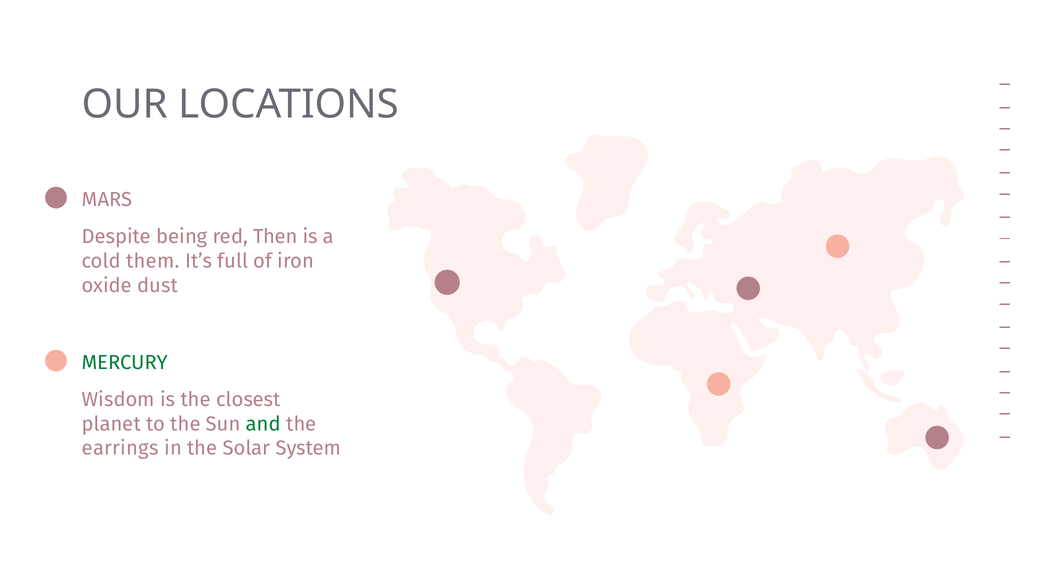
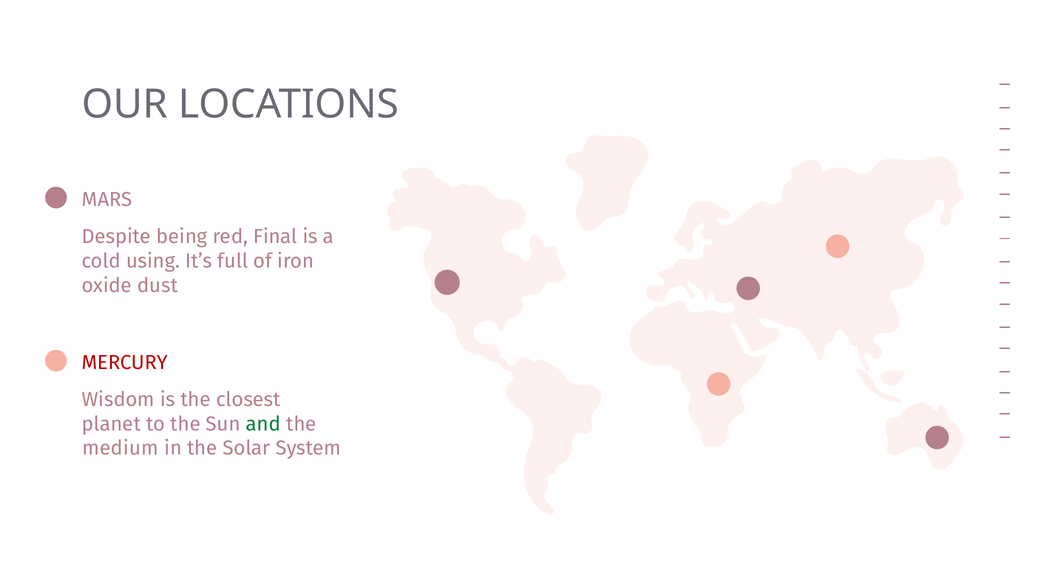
Then: Then -> Final
them: them -> using
MERCURY colour: green -> red
earrings: earrings -> medium
